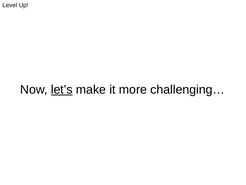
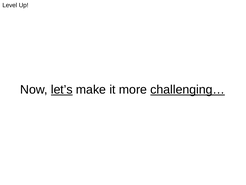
challenging… underline: none -> present
